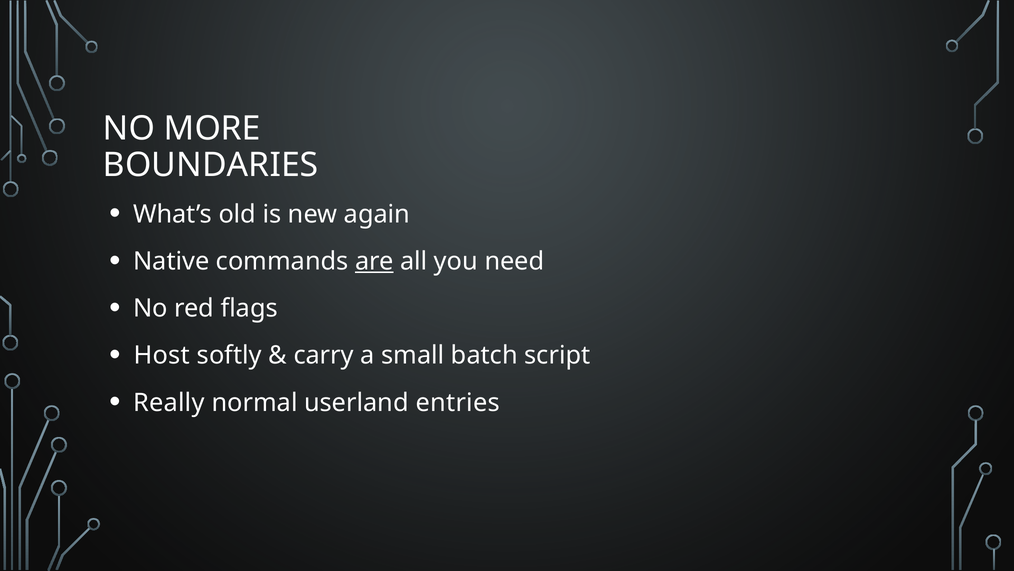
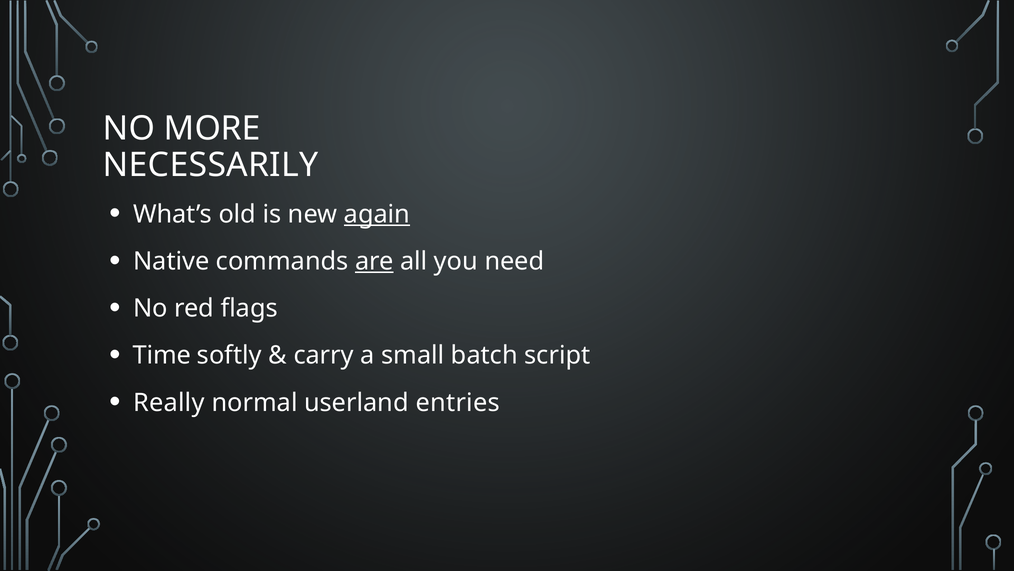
BOUNDARIES: BOUNDARIES -> NECESSARILY
again underline: none -> present
Host: Host -> Time
